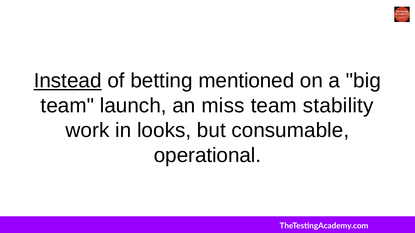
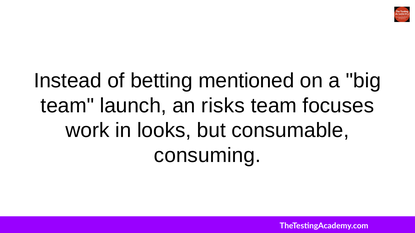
Instead underline: present -> none
miss: miss -> risks
stability: stability -> focuses
operational: operational -> consuming
